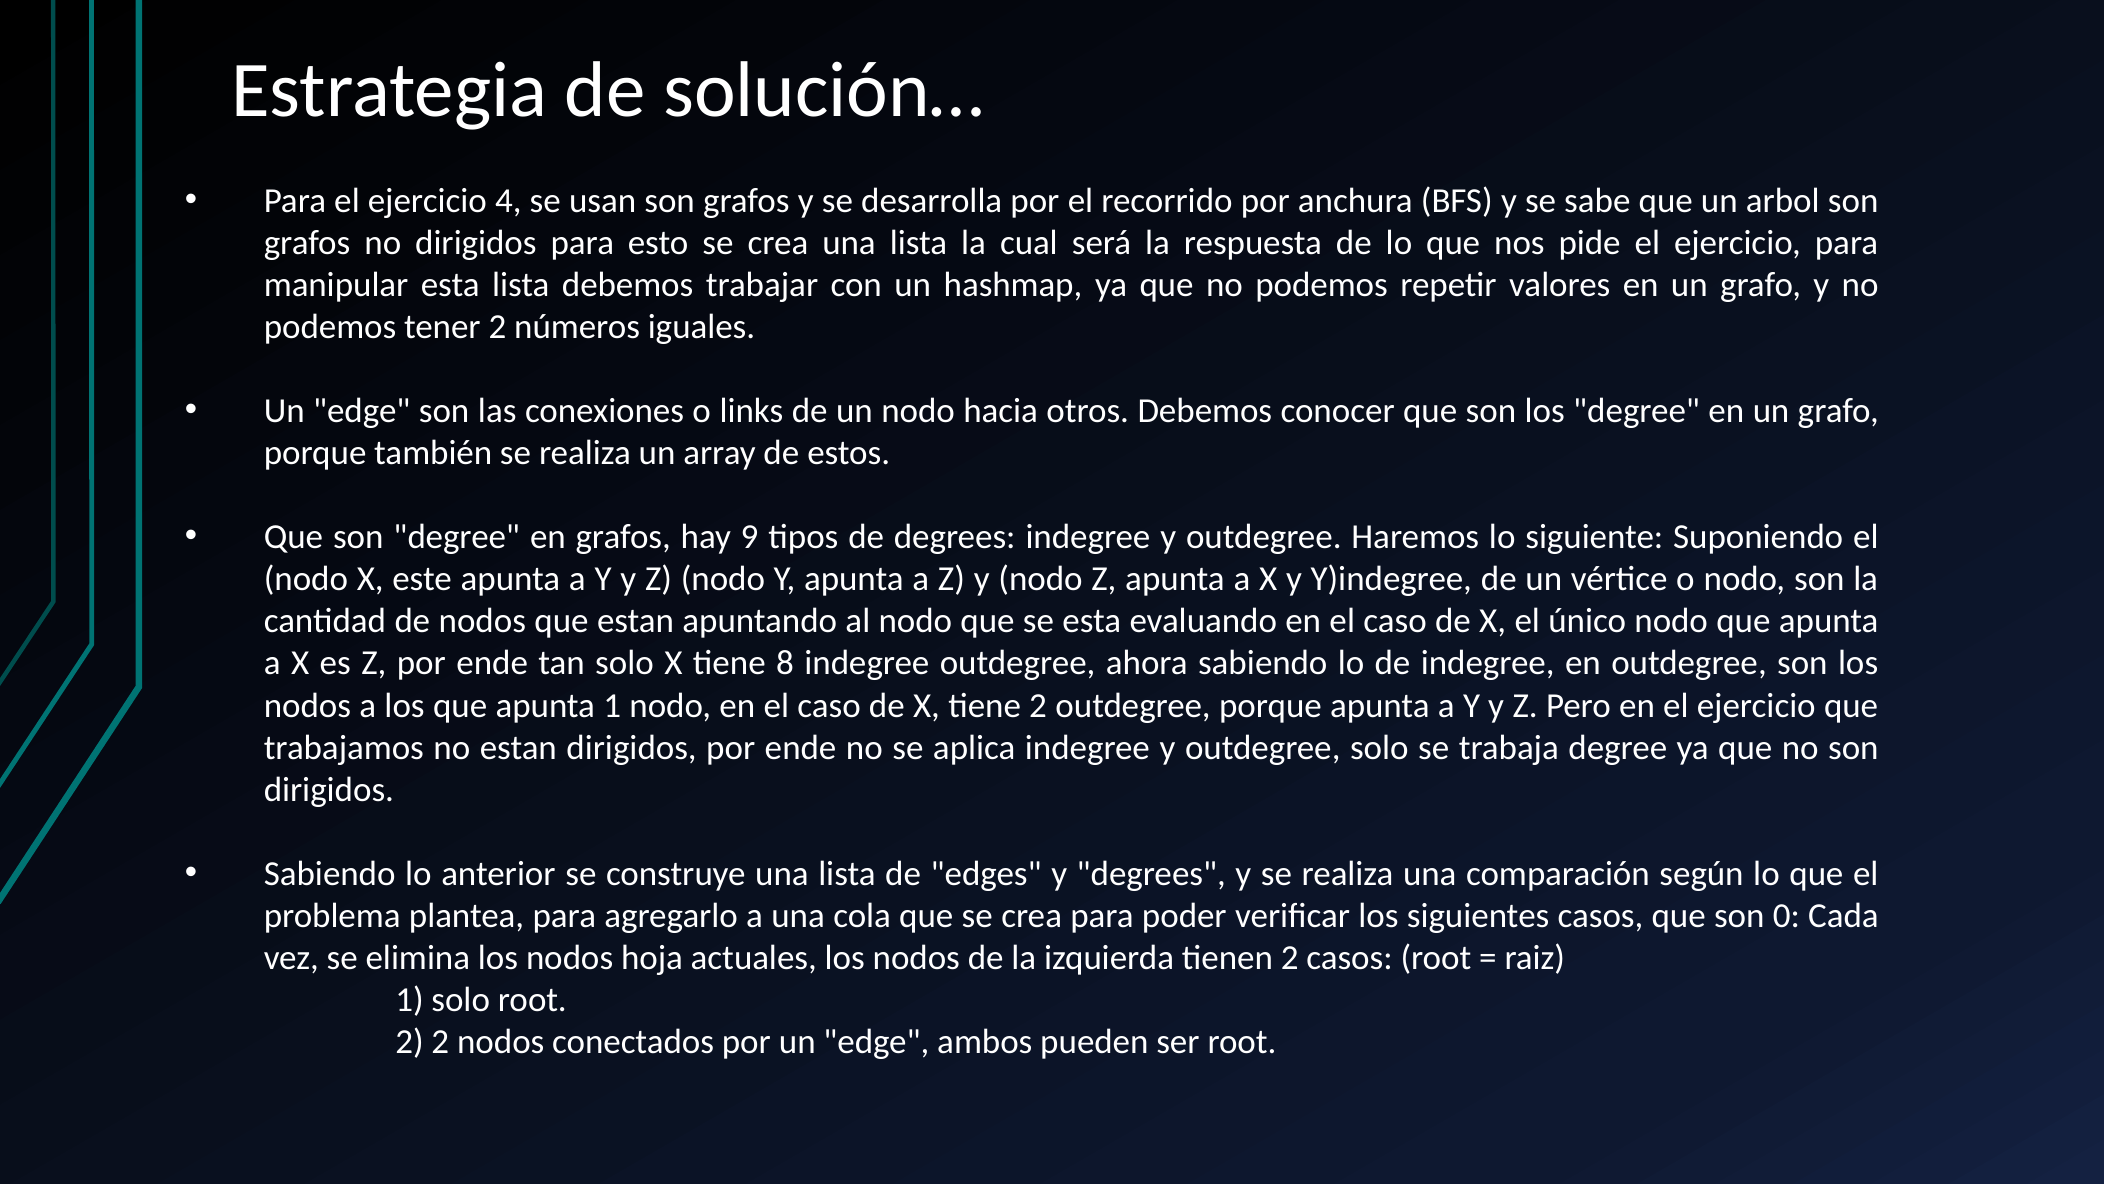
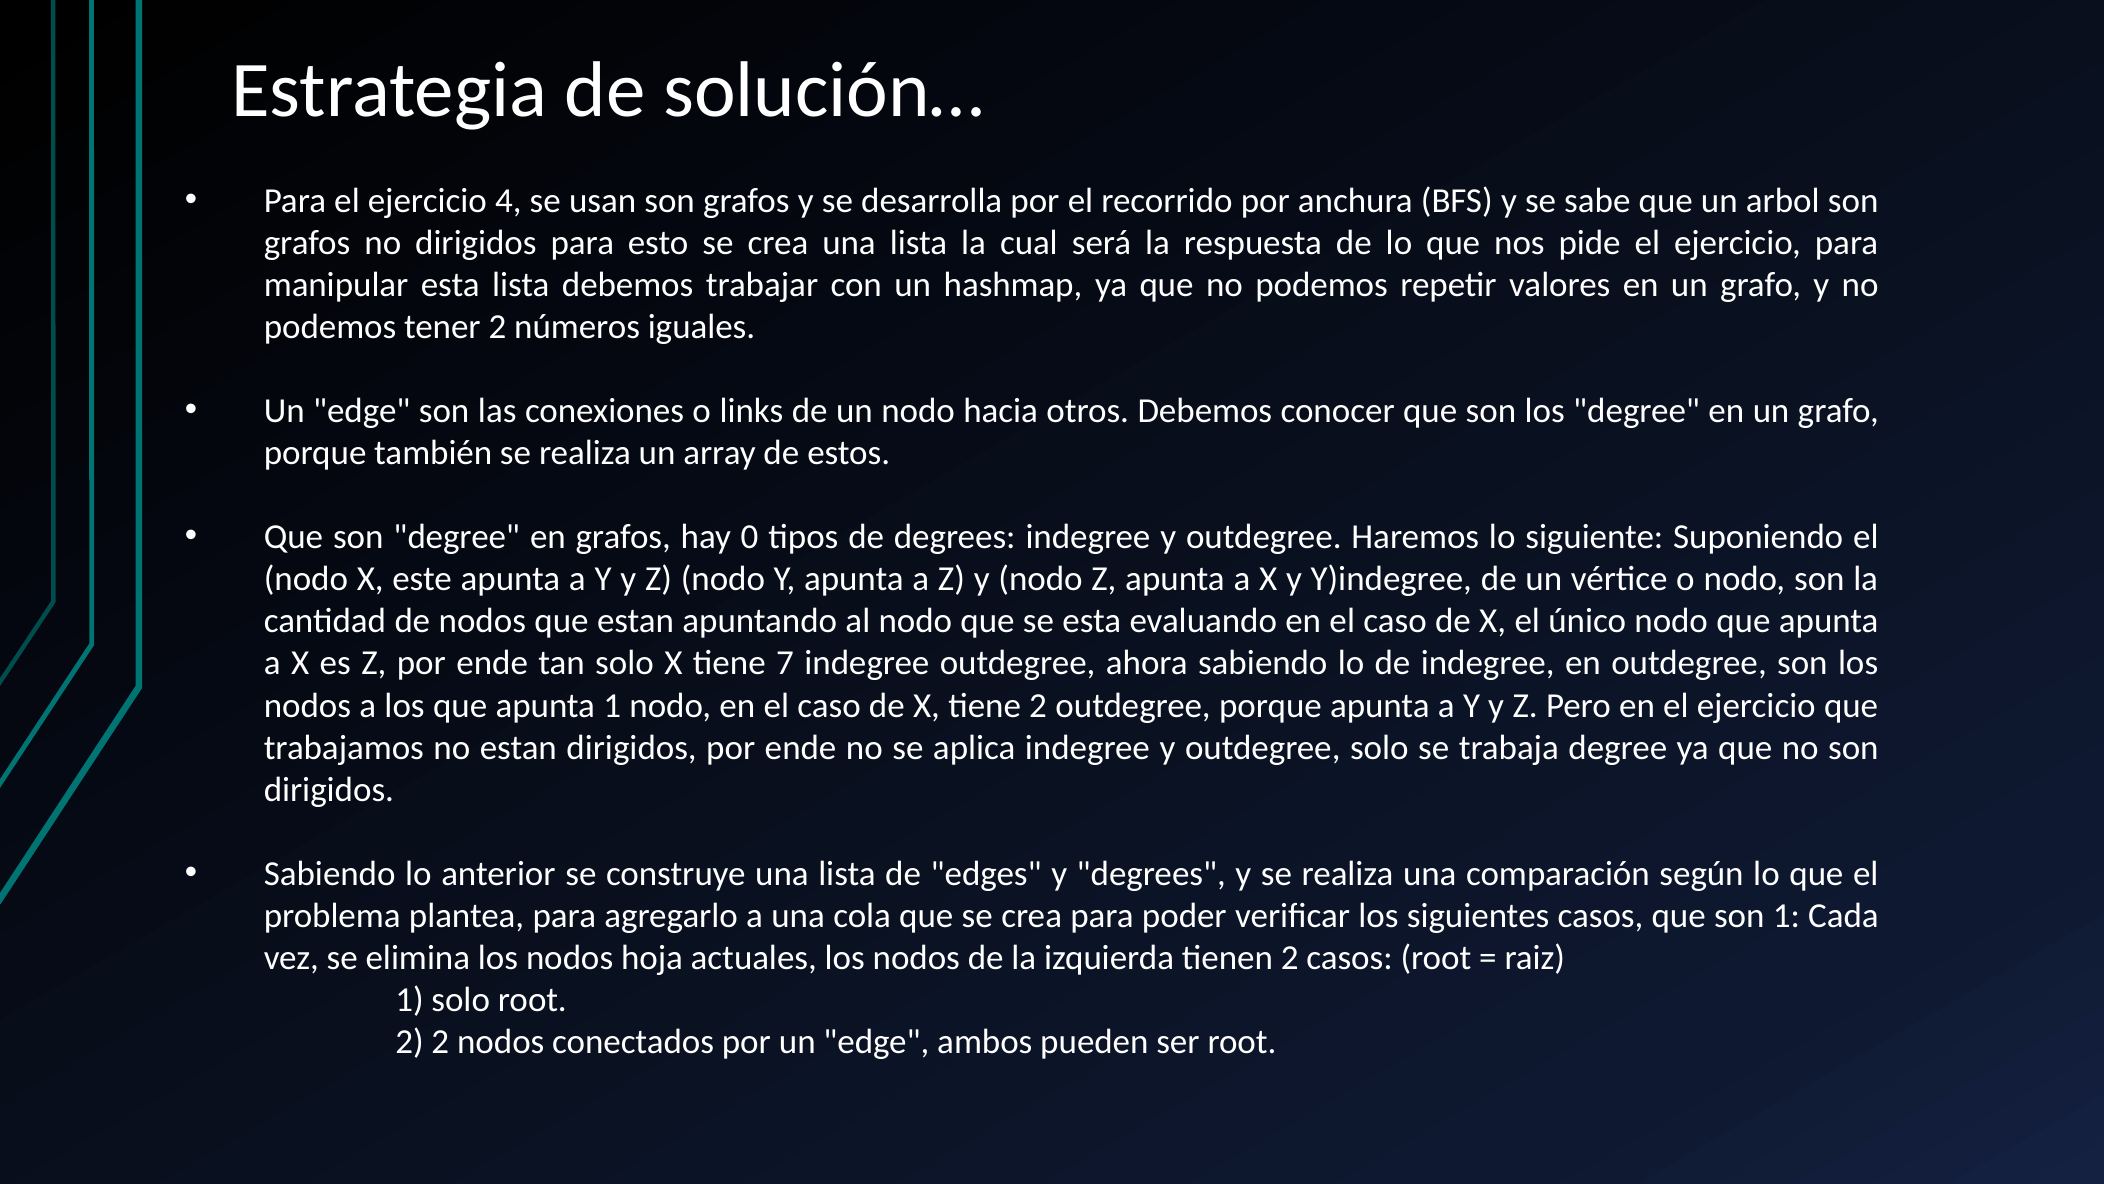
9: 9 -> 0
8: 8 -> 7
son 0: 0 -> 1
